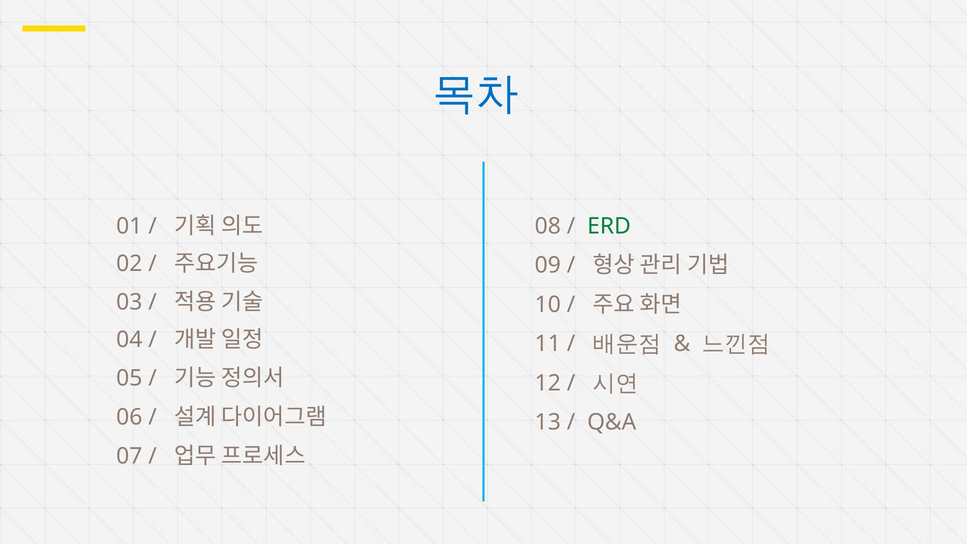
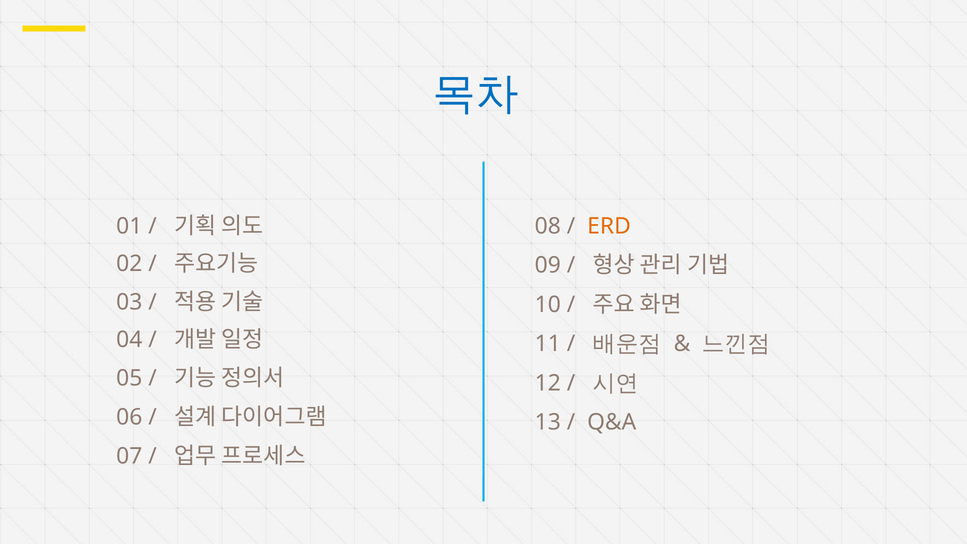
ERD colour: green -> orange
